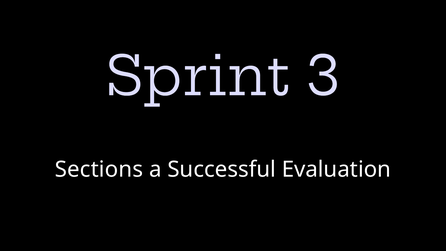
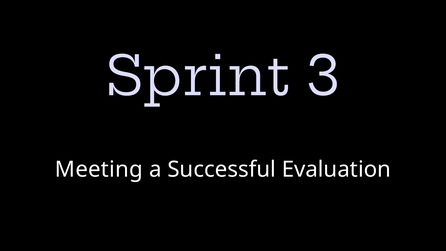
Sections: Sections -> Meeting
